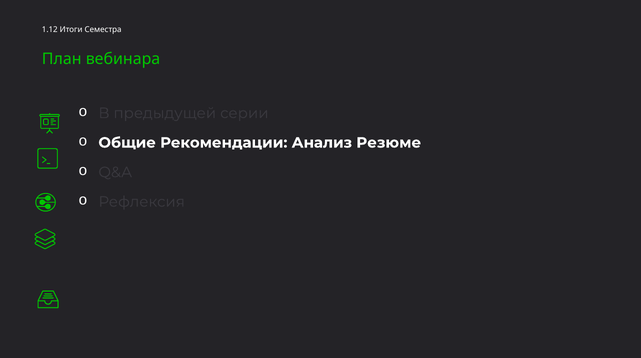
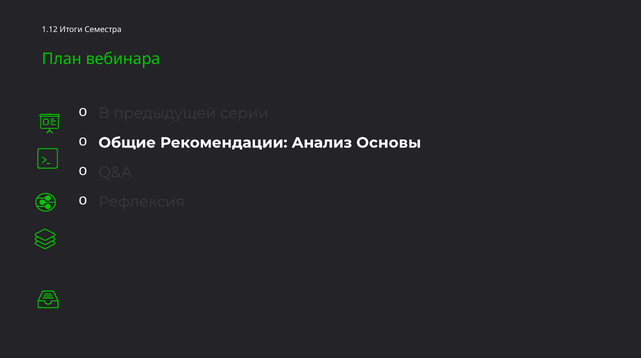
Резюме: Резюме -> Основы
